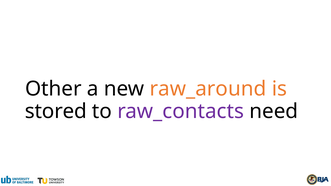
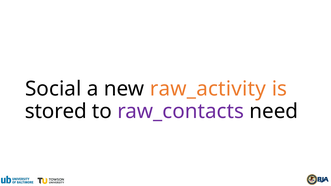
Other: Other -> Social
raw_around: raw_around -> raw_activity
